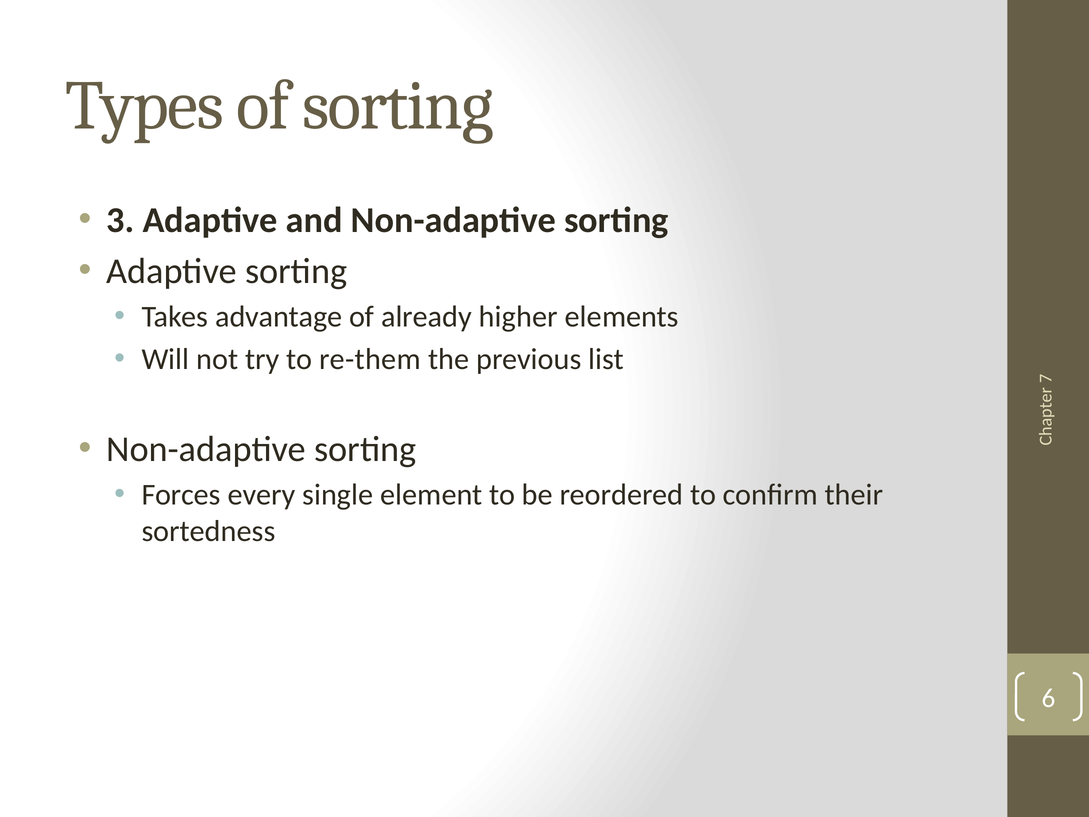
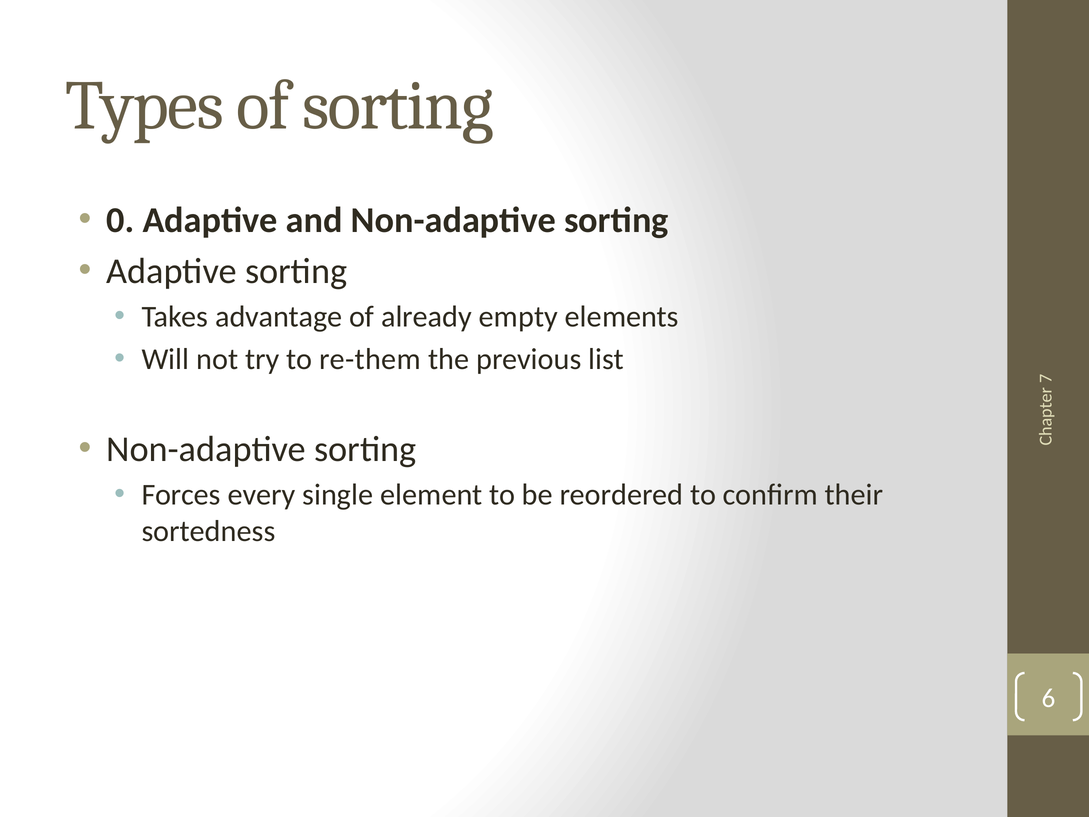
3: 3 -> 0
higher: higher -> empty
